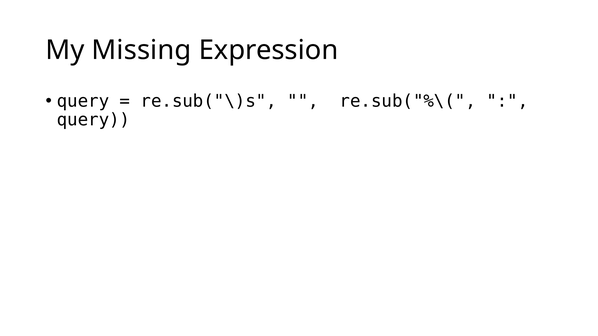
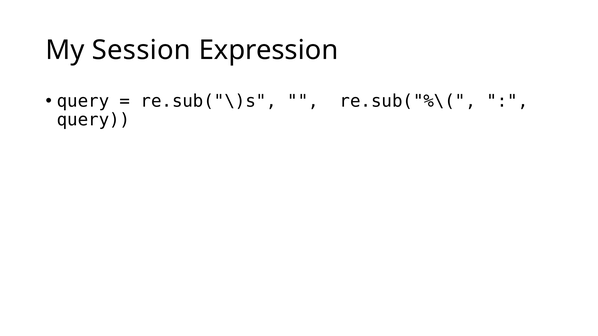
Missing: Missing -> Session
